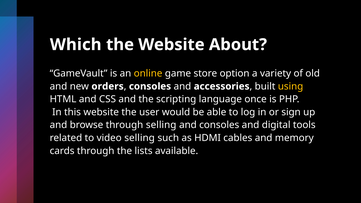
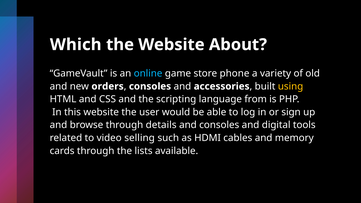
online colour: yellow -> light blue
option: option -> phone
once: once -> from
through selling: selling -> details
